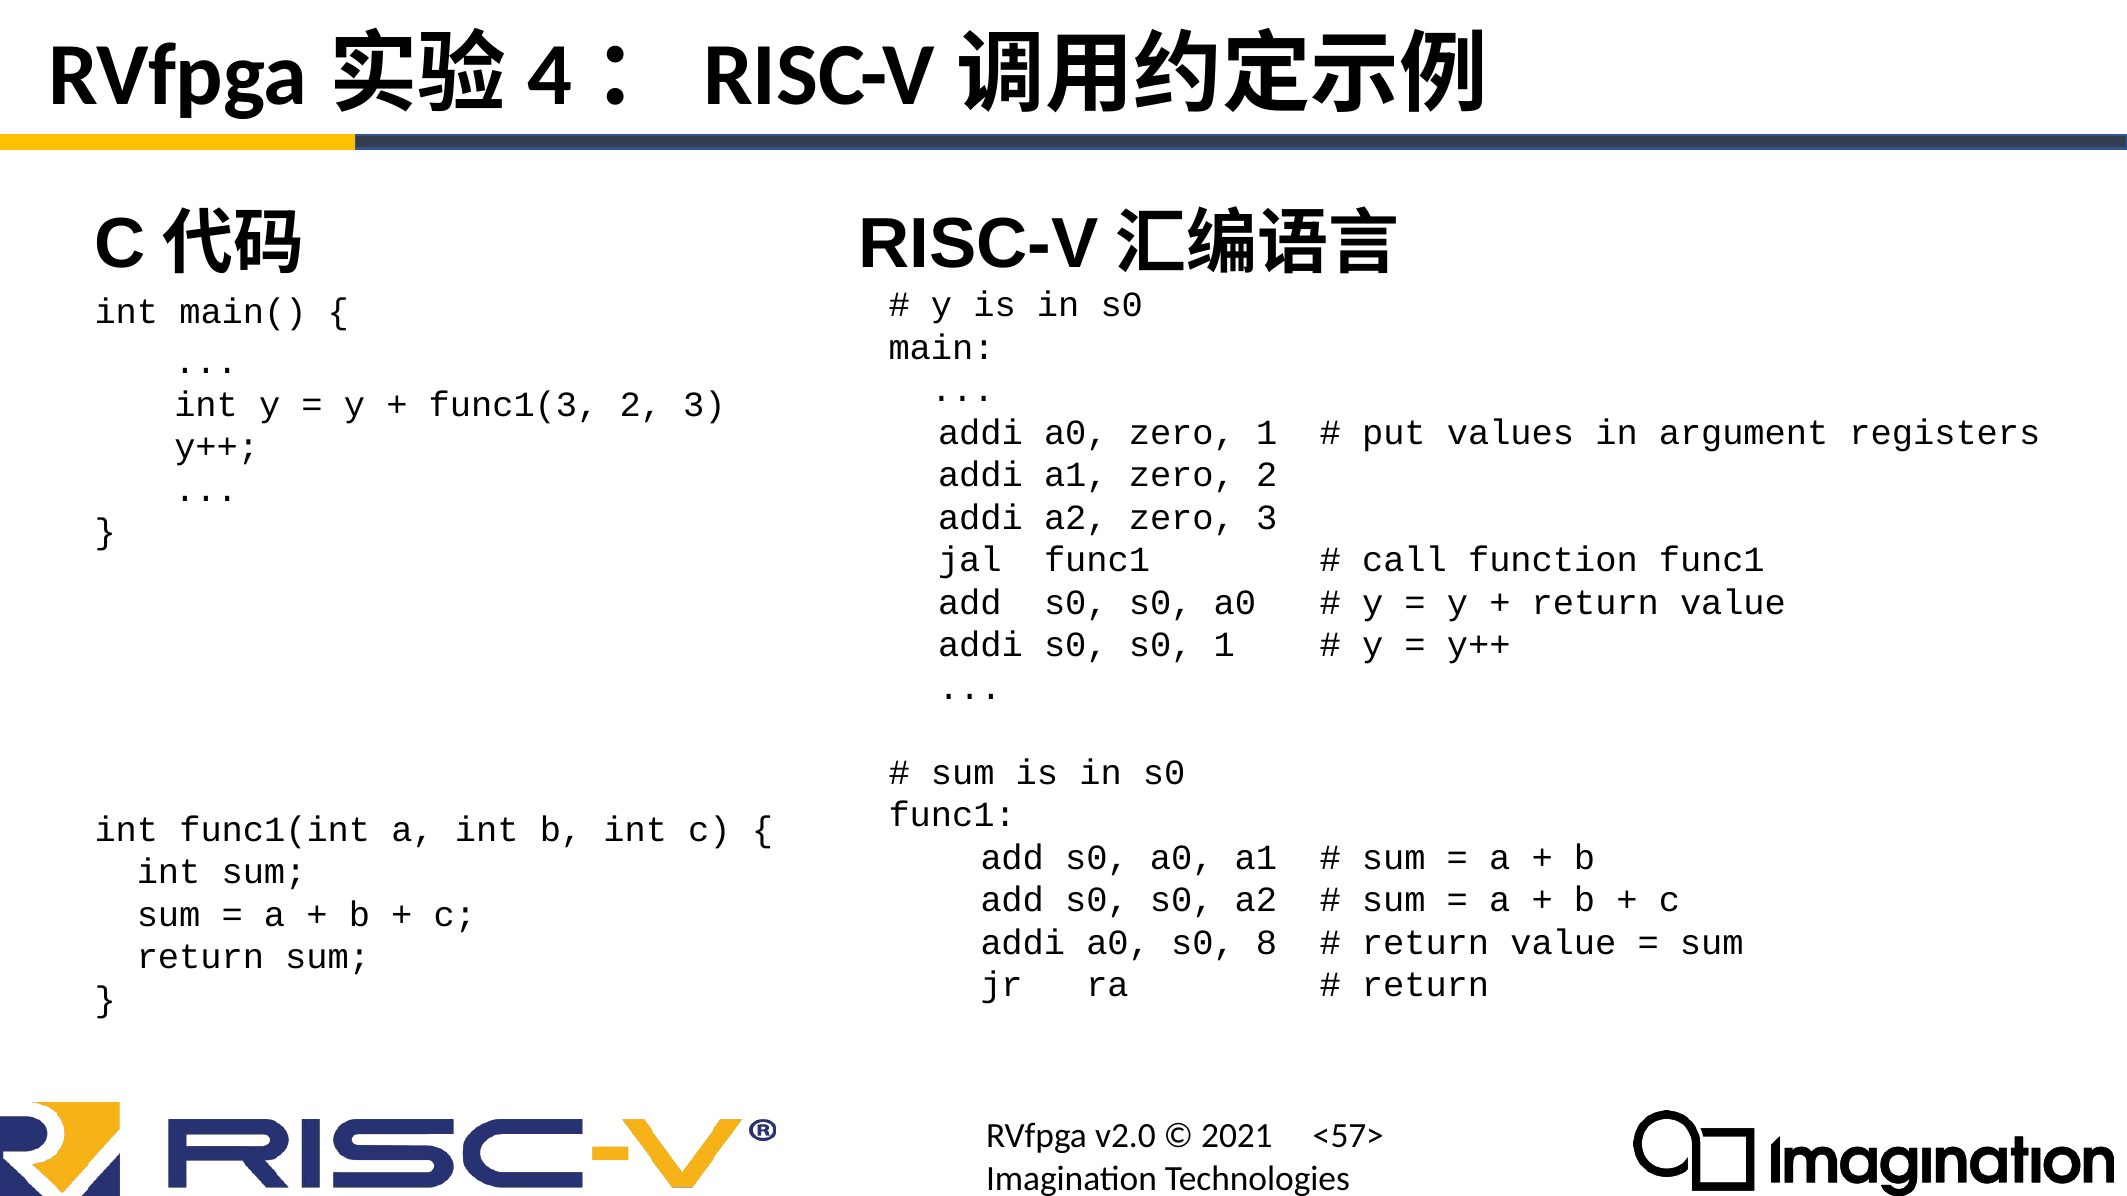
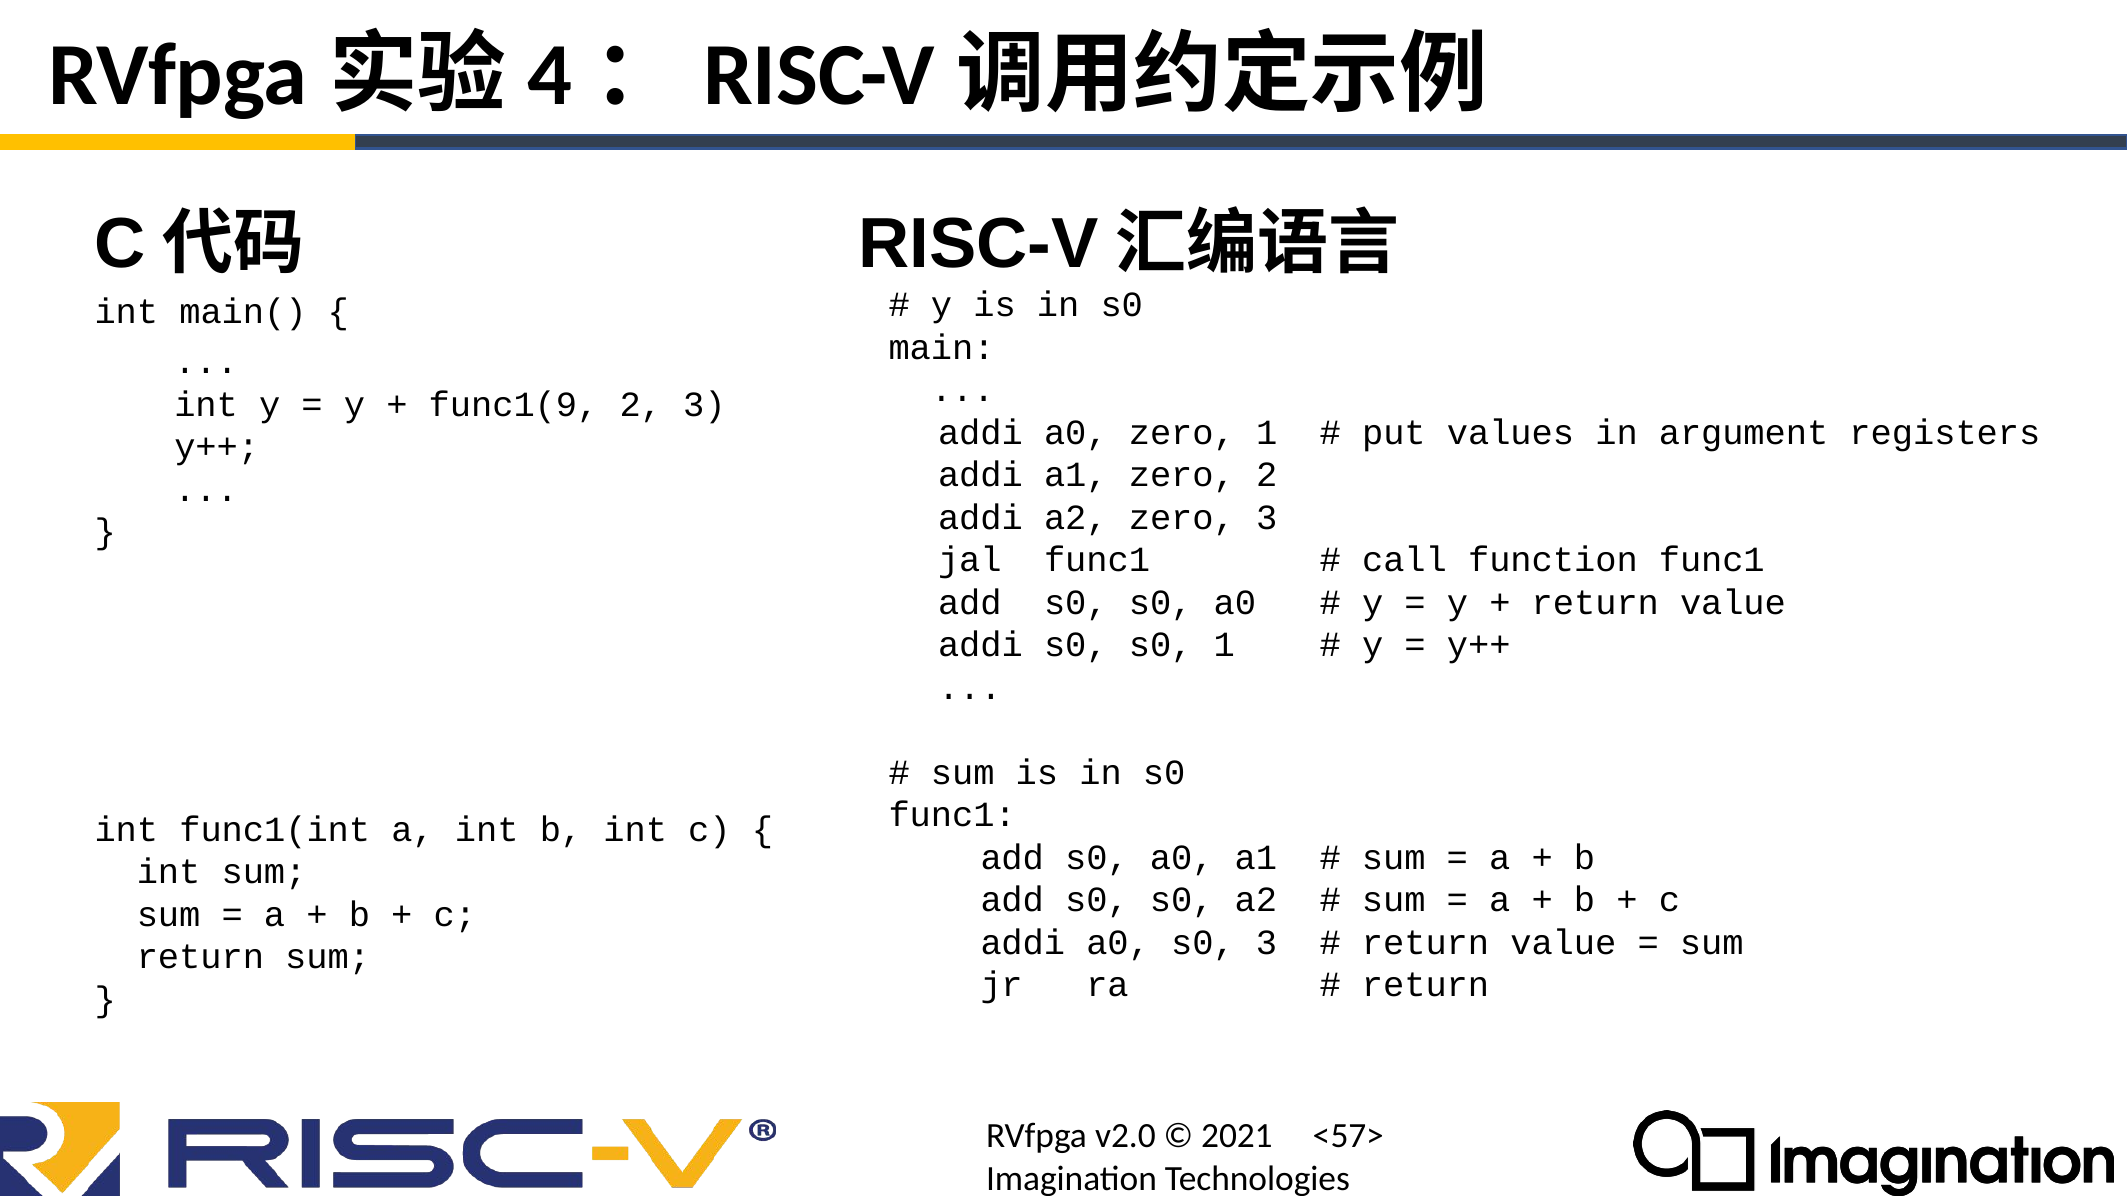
func1(3: func1(3 -> func1(9
s0 8: 8 -> 3
